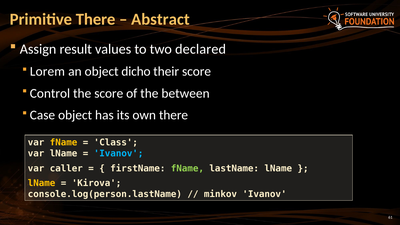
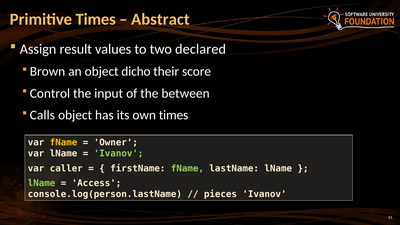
Primitive There: There -> Times
Lorem: Lorem -> Brown
the score: score -> input
Case: Case -> Calls
own there: there -> times
Class: Class -> Owner
Ivanov at (119, 154) colour: light blue -> light green
lName at (42, 183) colour: yellow -> light green
Kirova: Kirova -> Access
minkov: minkov -> pieces
